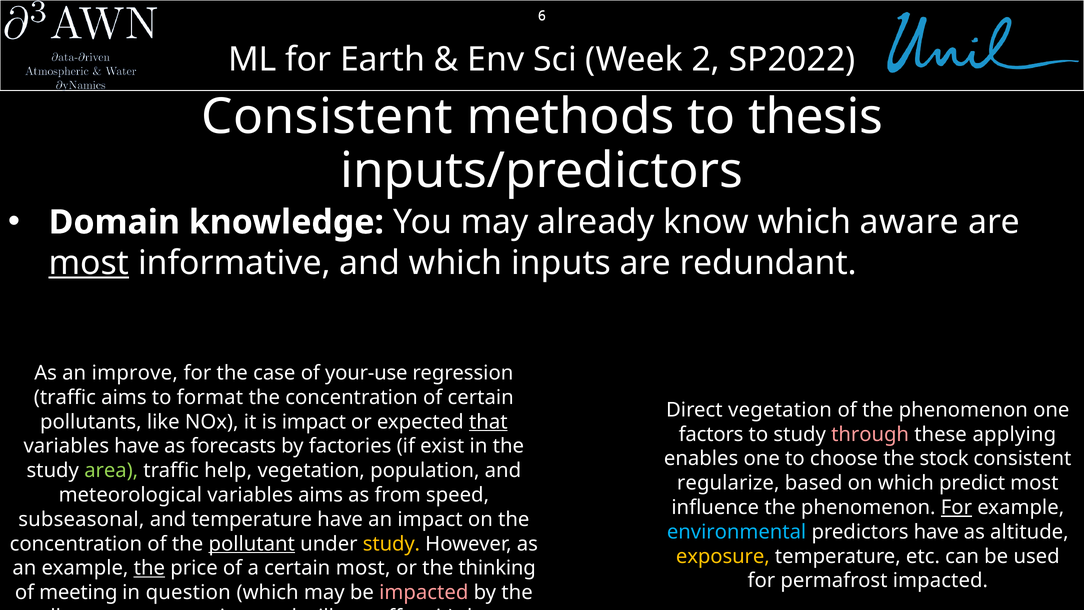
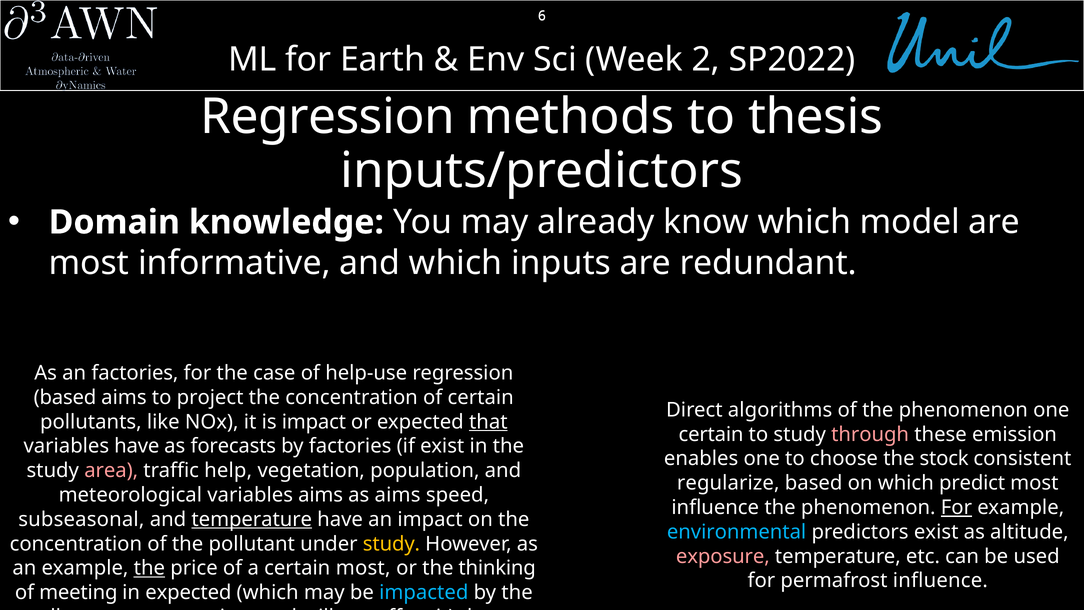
Consistent at (327, 117): Consistent -> Regression
aware: aware -> model
most at (89, 263) underline: present -> none
an improve: improve -> factories
your-use: your-use -> help-use
traffic at (65, 397): traffic -> based
format: format -> project
Direct vegetation: vegetation -> algorithms
factors at (711, 434): factors -> certain
applying: applying -> emission
area colour: light green -> pink
as from: from -> aims
temperature at (252, 519) underline: none -> present
predictors have: have -> exist
pollutant at (252, 544) underline: present -> none
exposure colour: yellow -> pink
permafrost impacted: impacted -> influence
in question: question -> expected
impacted at (424, 592) colour: pink -> light blue
